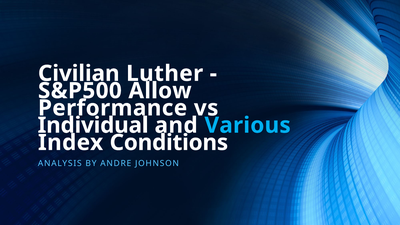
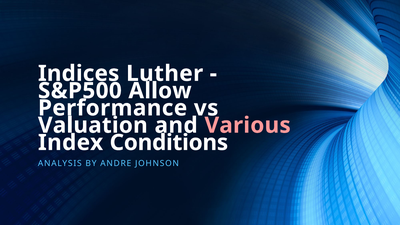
Civilian: Civilian -> Indices
Individual: Individual -> Valuation
Various colour: light blue -> pink
